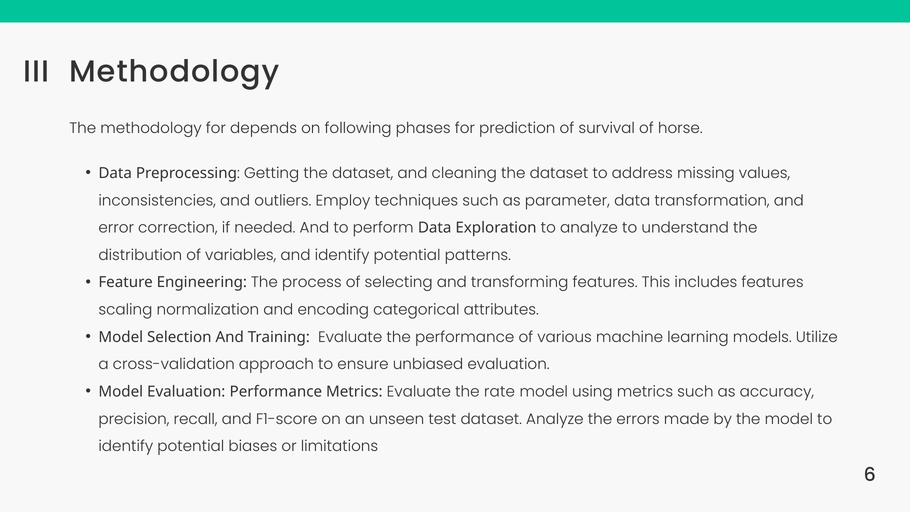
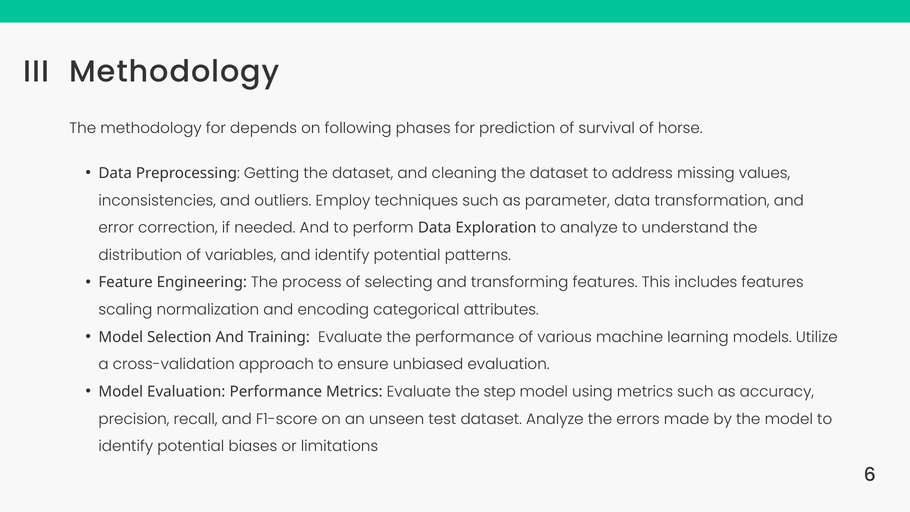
rate: rate -> step
